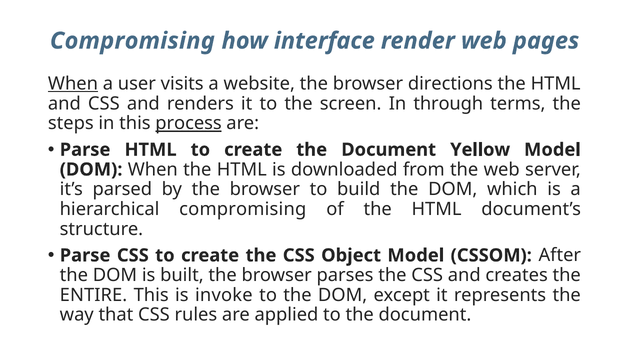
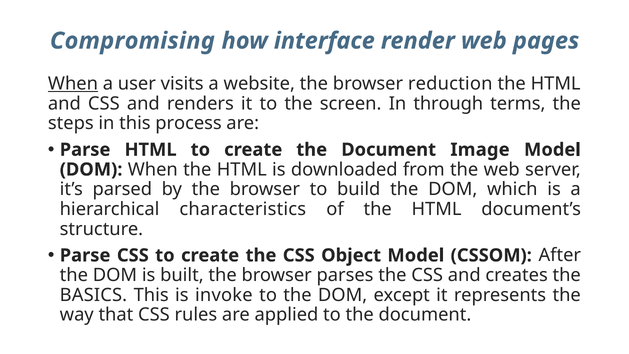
directions: directions -> reduction
process underline: present -> none
Yellow: Yellow -> Image
hierarchical compromising: compromising -> characteristics
ENTIRE: ENTIRE -> BASICS
